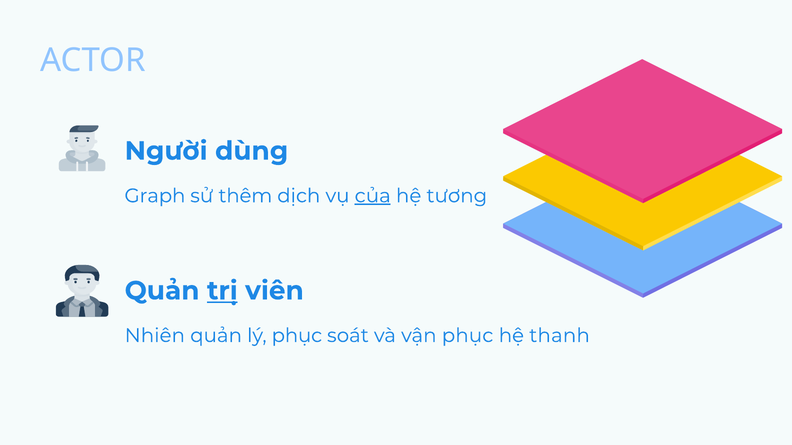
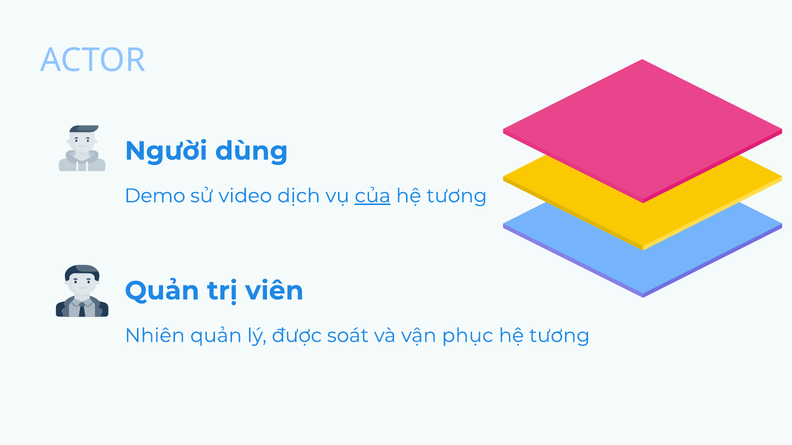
Graph: Graph -> Demo
thêm: thêm -> video
trị underline: present -> none
lý phục: phục -> được
thanh at (560, 336): thanh -> tương
